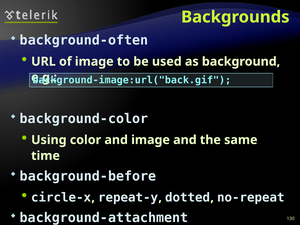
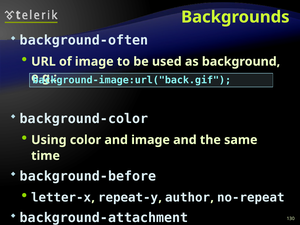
circle-x: circle-x -> letter-x
dotted: dotted -> author
